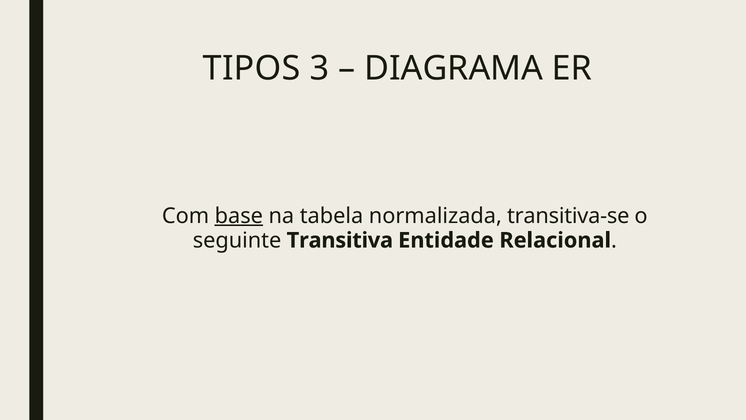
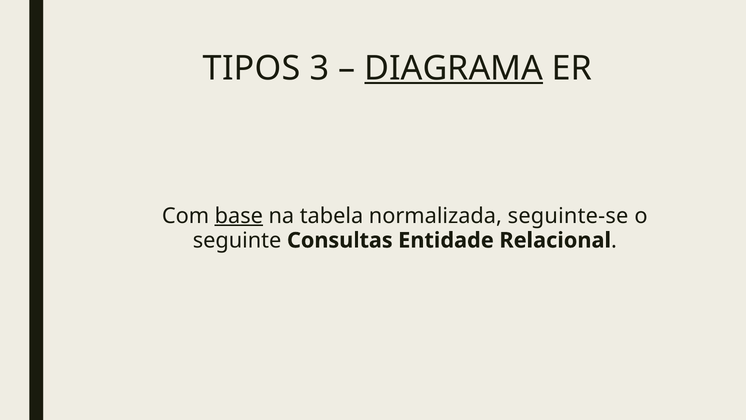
DIAGRAMA underline: none -> present
transitiva-se: transitiva-se -> seguinte-se
Transitiva: Transitiva -> Consultas
